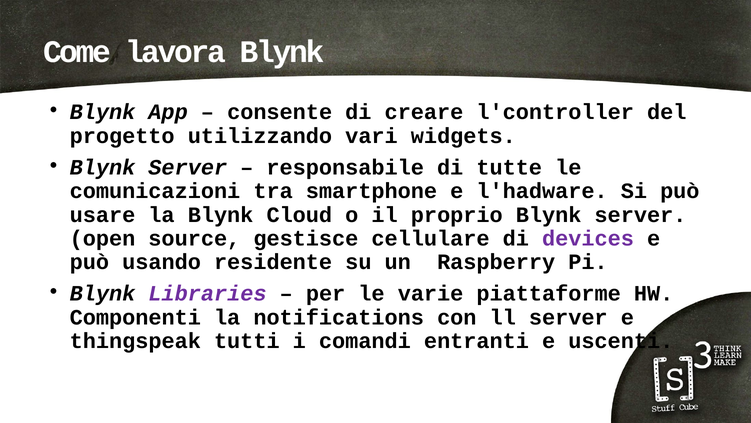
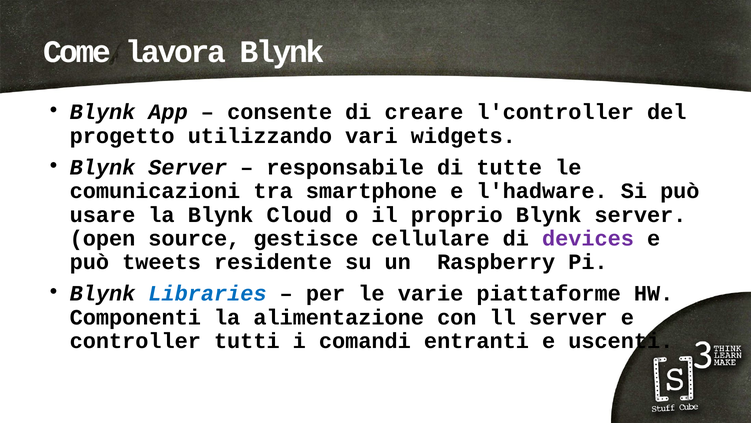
usando: usando -> tweets
Libraries colour: purple -> blue
notifications: notifications -> alimentazione
thingspeak: thingspeak -> controller
